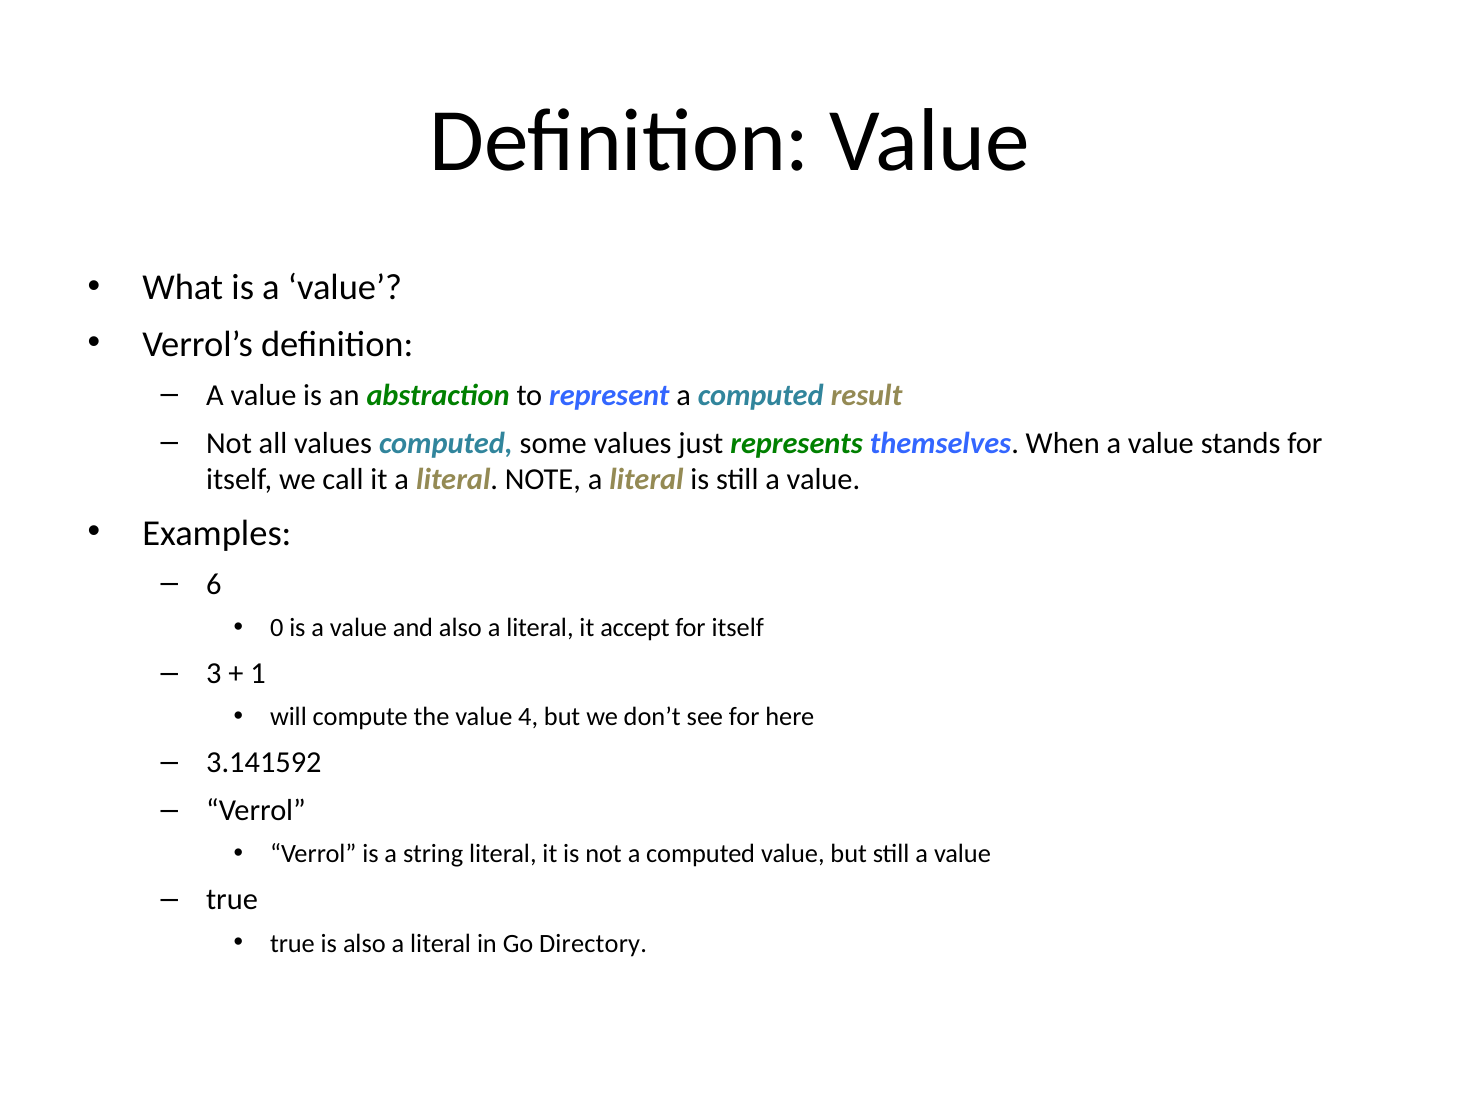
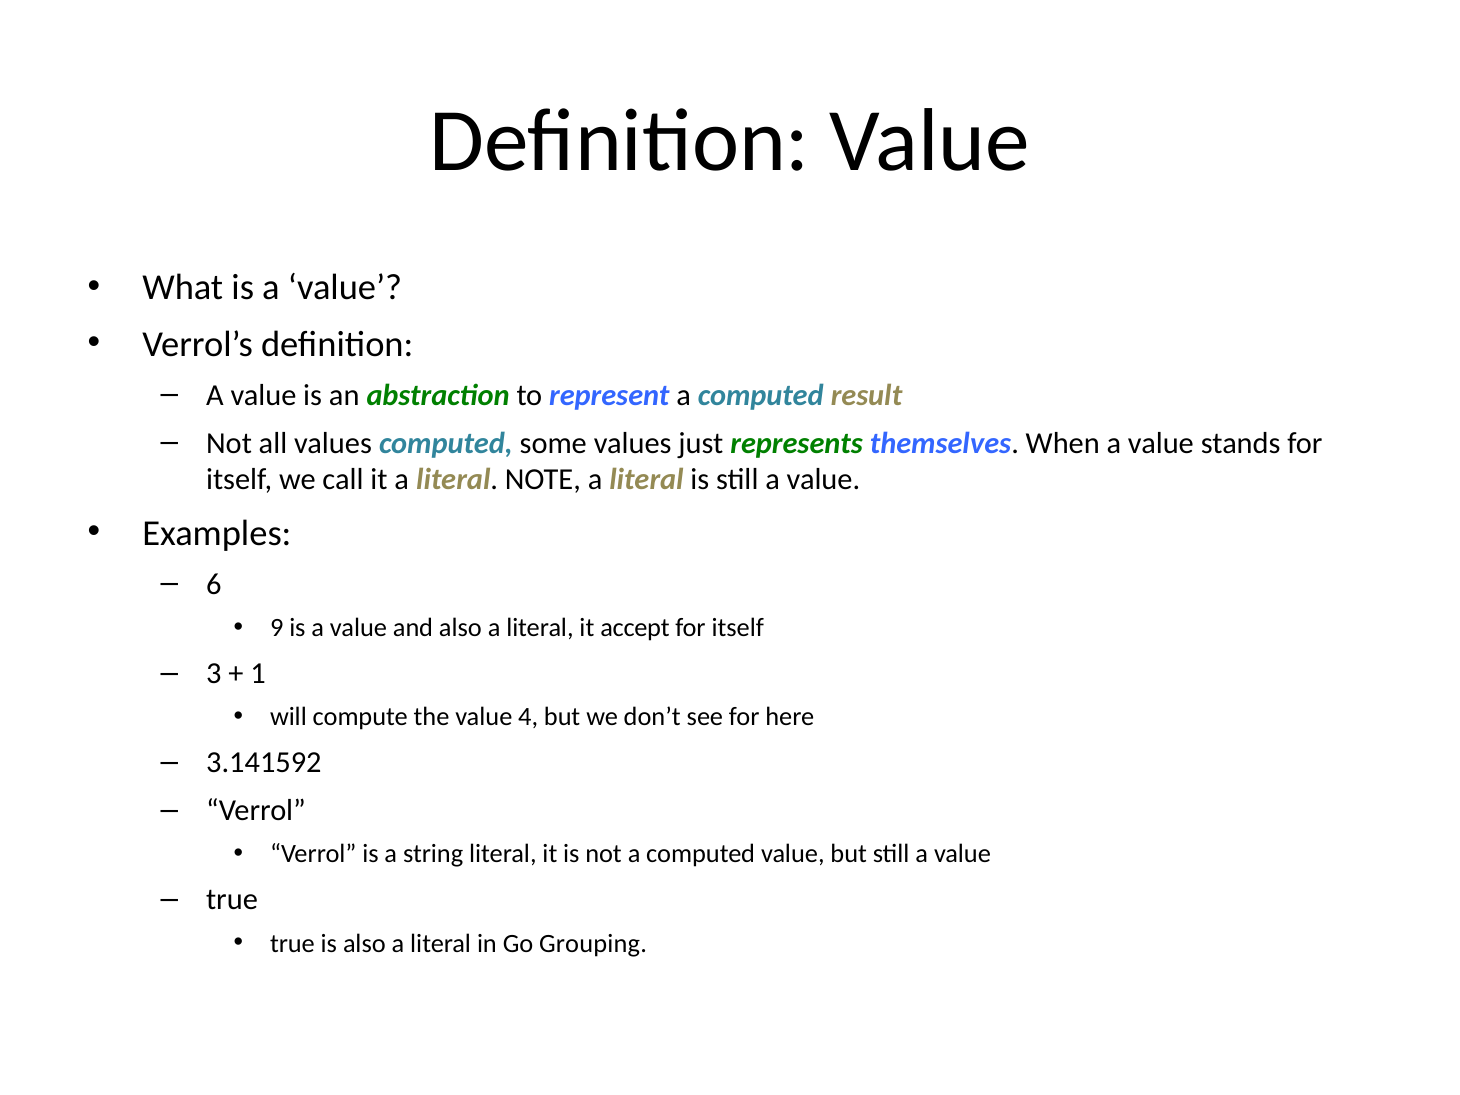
0: 0 -> 9
Directory: Directory -> Grouping
